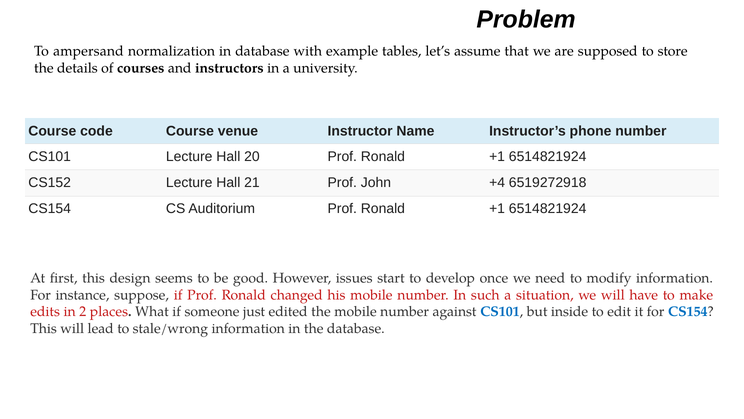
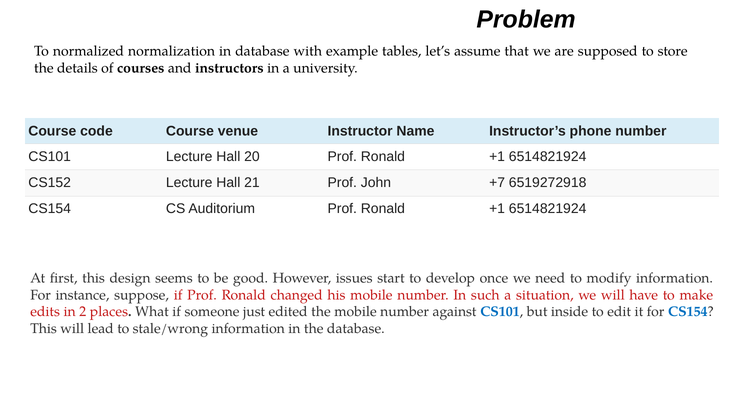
ampersand: ampersand -> normalized
+4: +4 -> +7
